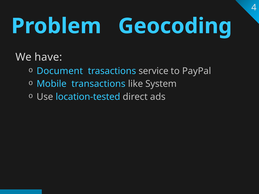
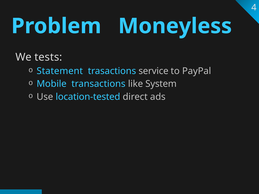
Geocoding: Geocoding -> Moneyless
have: have -> tests
Document: Document -> Statement
